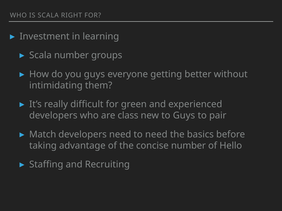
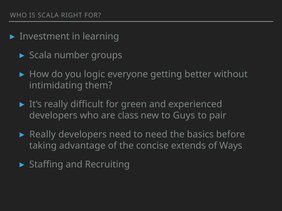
you guys: guys -> logic
Match at (43, 135): Match -> Really
concise number: number -> extends
Hello: Hello -> Ways
